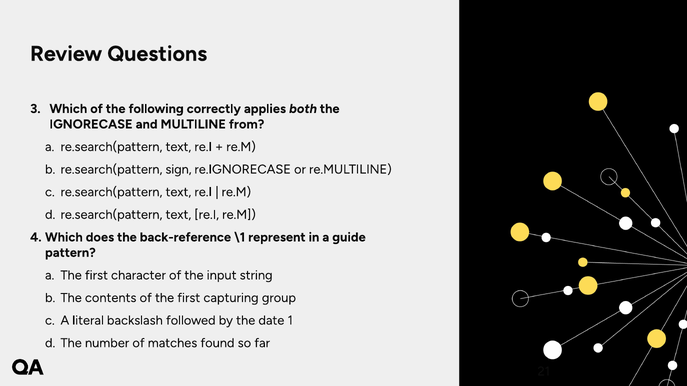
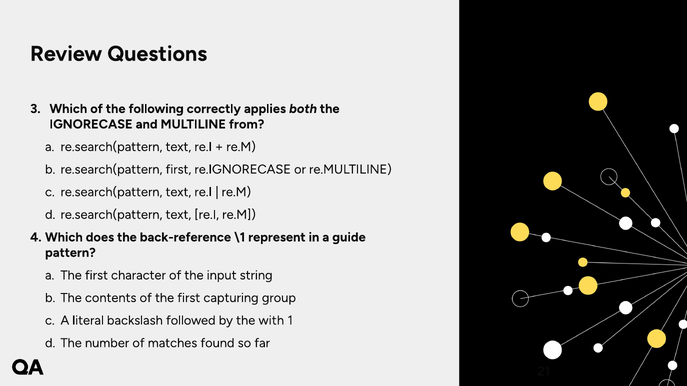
re.search(pattern sign: sign -> first
date: date -> with
